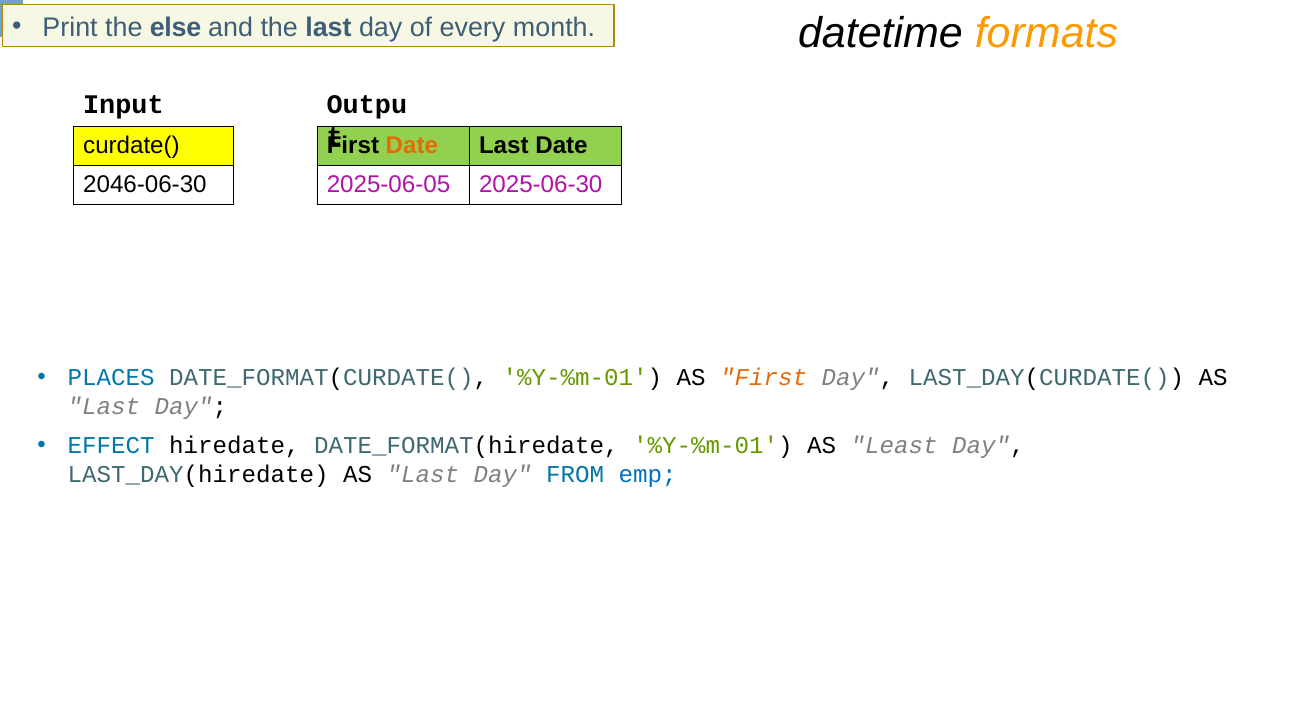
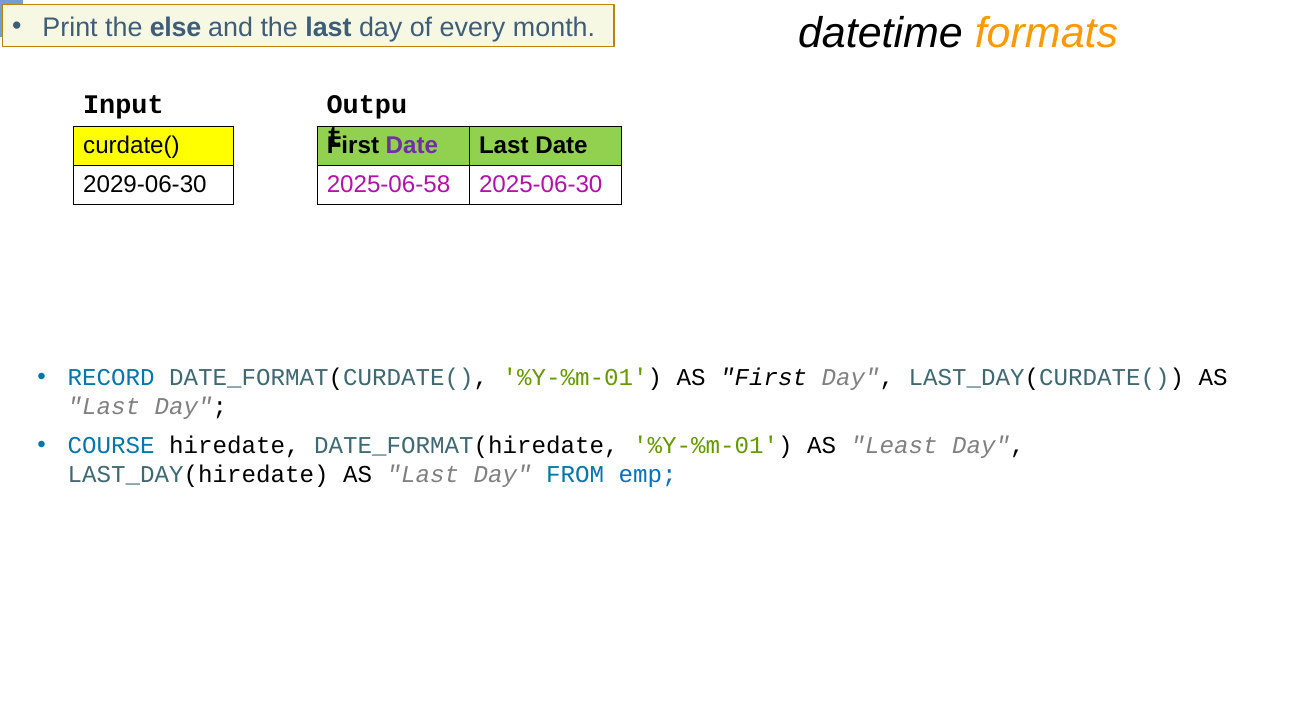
Date at (412, 145) colour: orange -> purple
2046-06-30: 2046-06-30 -> 2029-06-30
2025-06-05: 2025-06-05 -> 2025-06-58
PLACES: PLACES -> RECORD
First at (764, 378) colour: orange -> black
EFFECT: EFFECT -> COURSE
